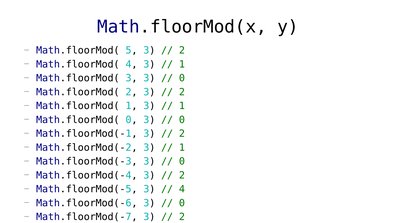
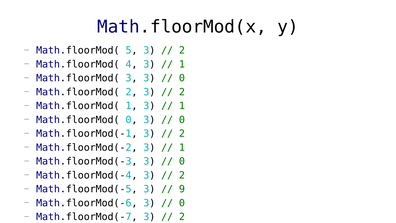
4 at (182, 189): 4 -> 9
